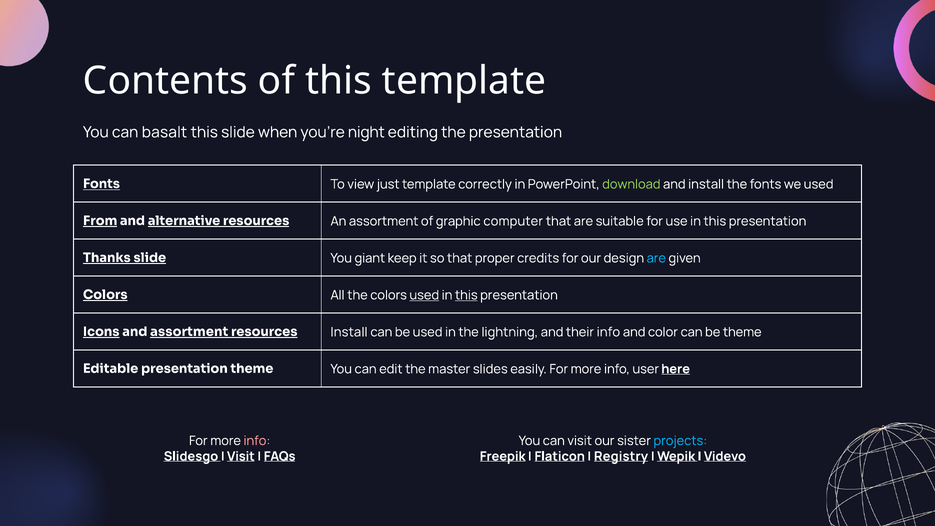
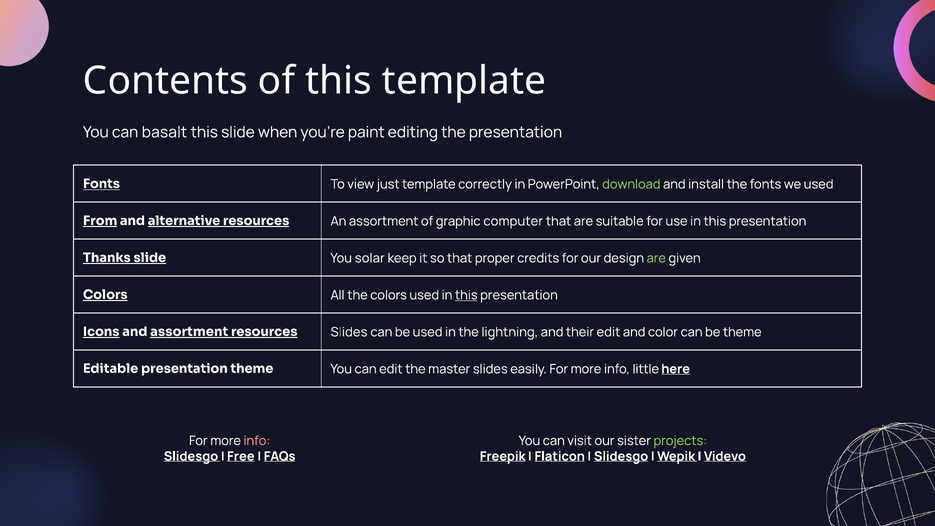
night: night -> paint
giant: giant -> solar
are at (656, 258) colour: light blue -> light green
used at (424, 295) underline: present -> none
resources Install: Install -> Slides
their info: info -> edit
user: user -> little
projects colour: light blue -> light green
Visit at (241, 456): Visit -> Free
Registry at (621, 456): Registry -> Slidesgo
